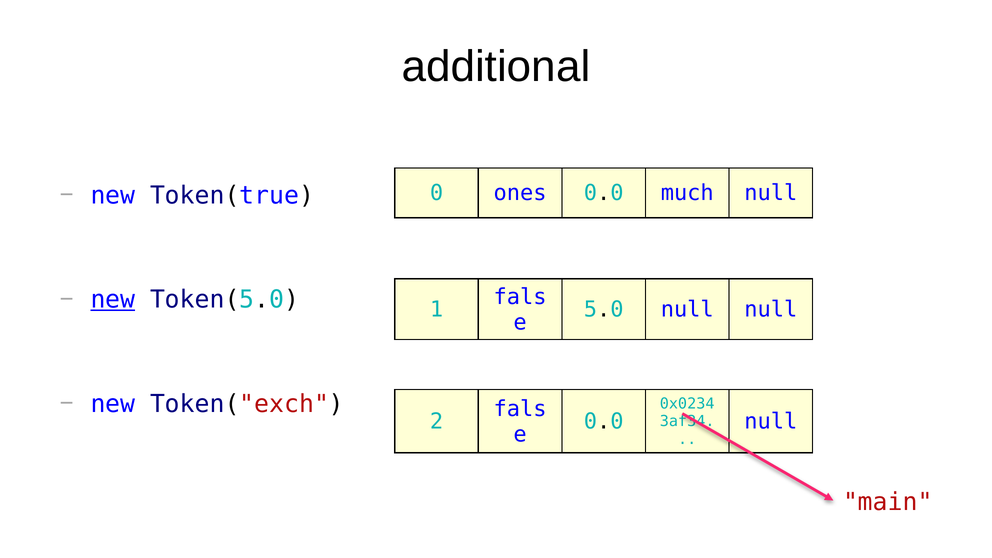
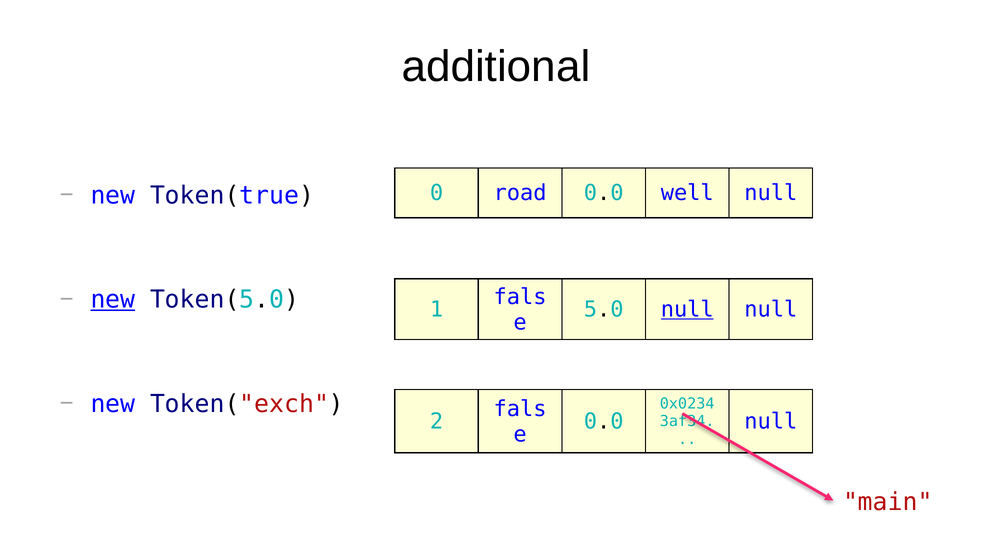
ones: ones -> road
much: much -> well
null at (687, 310) underline: none -> present
